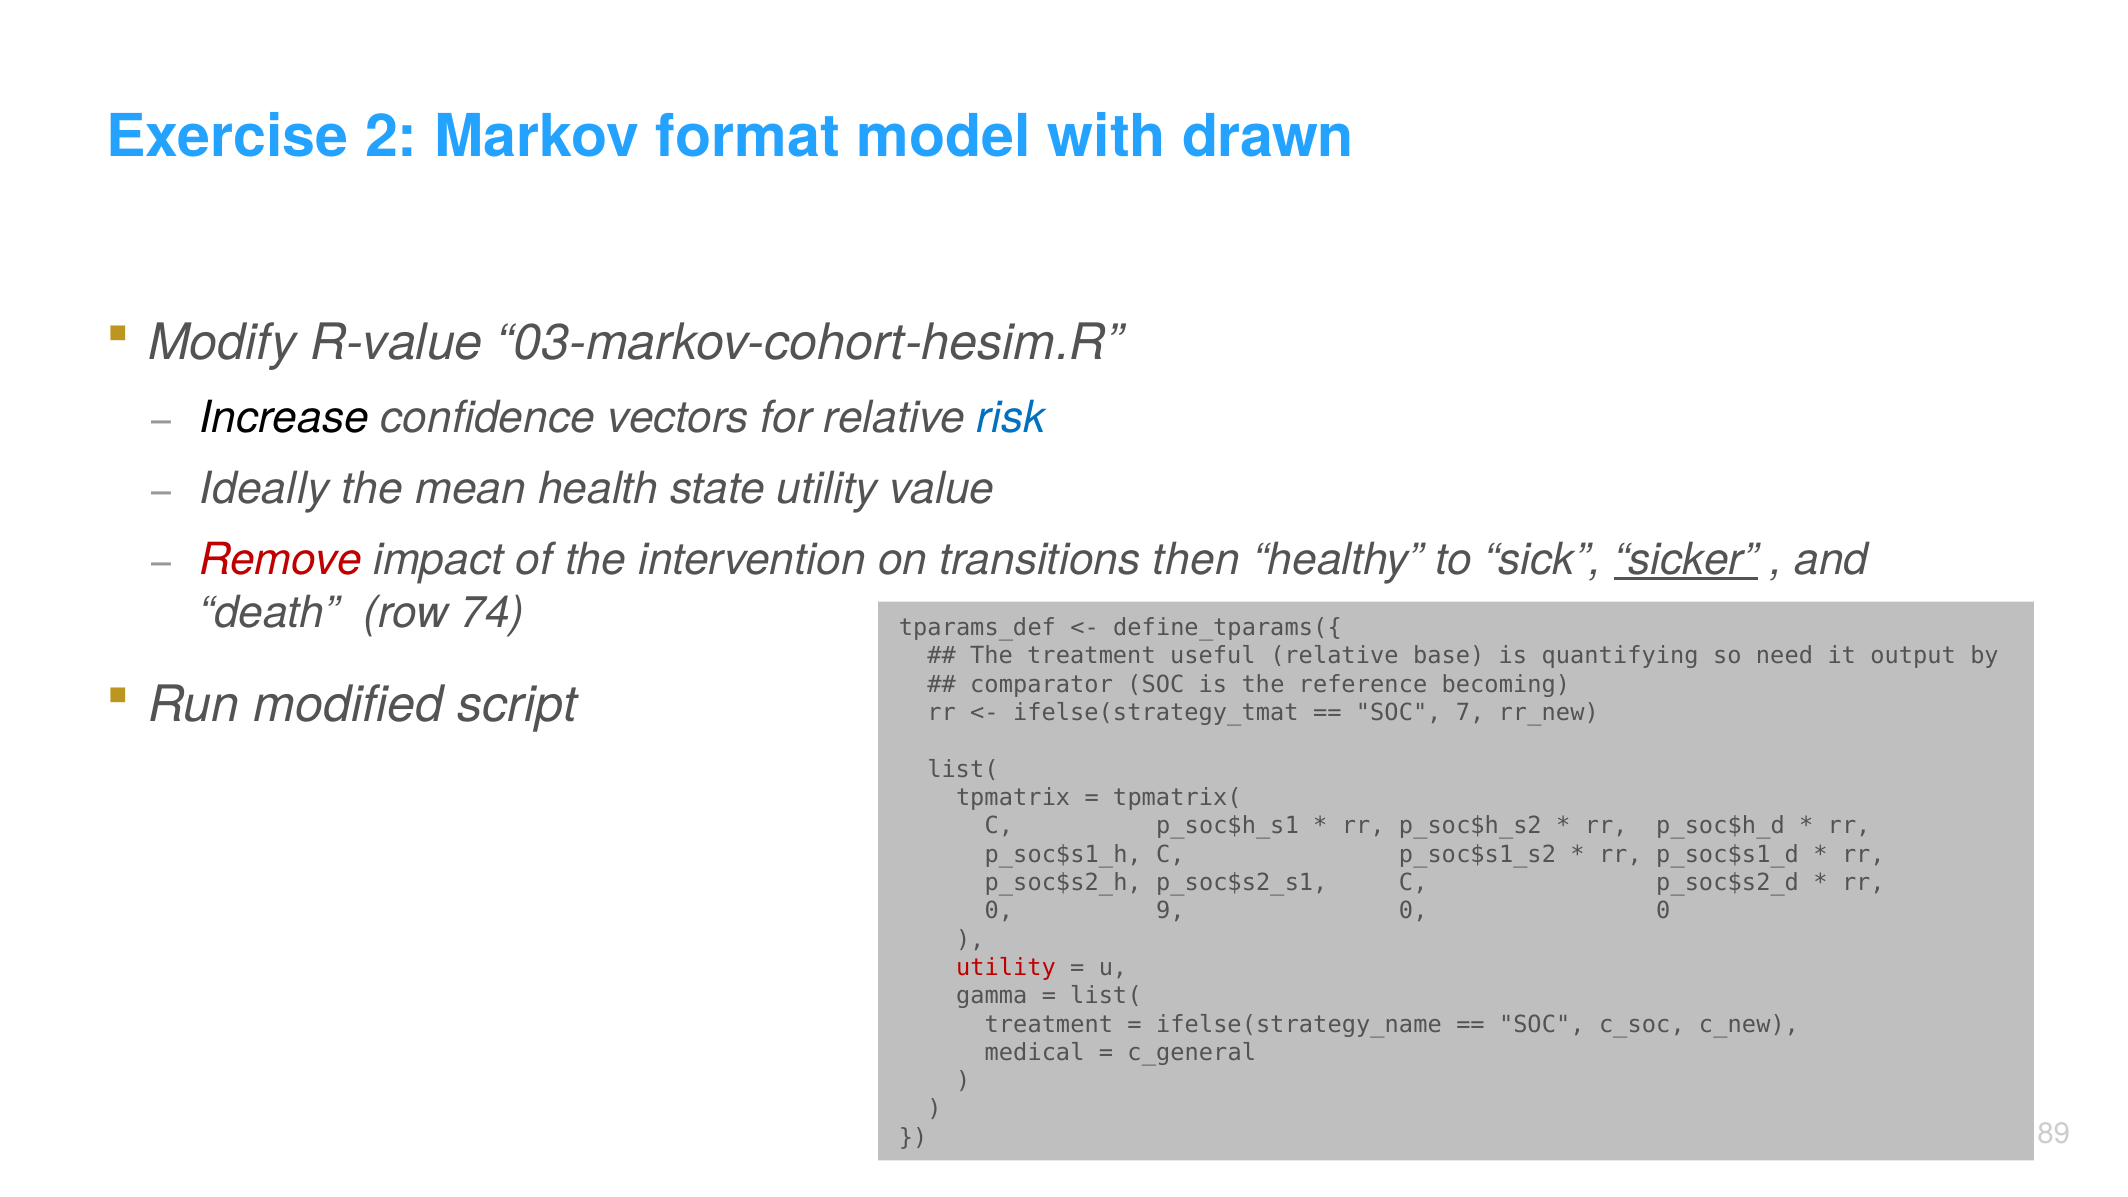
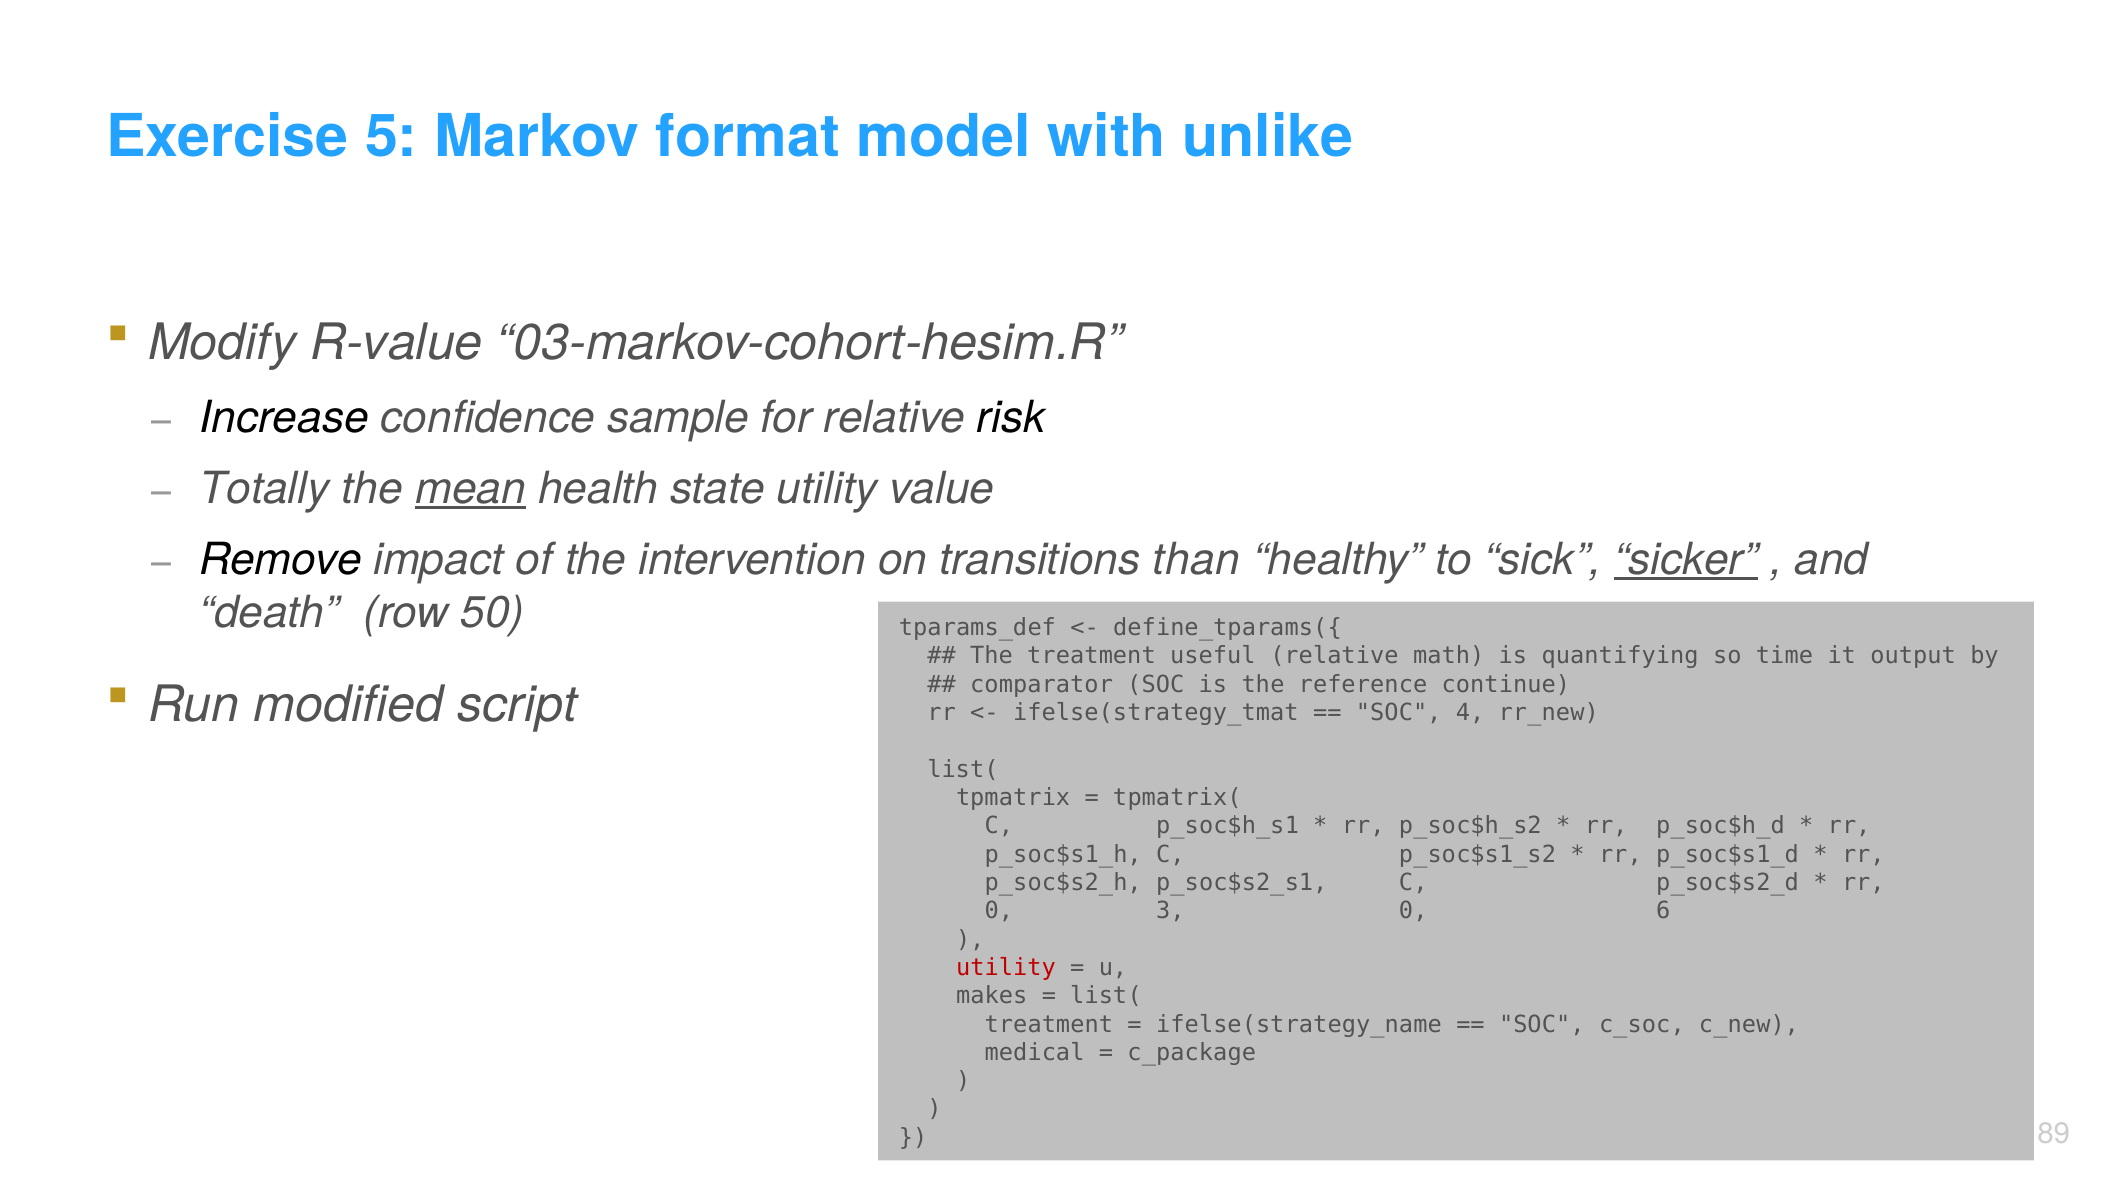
2: 2 -> 5
drawn: drawn -> unlike
vectors: vectors -> sample
risk colour: blue -> black
Ideally: Ideally -> Totally
mean underline: none -> present
Remove colour: red -> black
then: then -> than
74: 74 -> 50
base: base -> math
need: need -> time
becoming: becoming -> continue
7: 7 -> 4
9: 9 -> 3
0 0: 0 -> 6
gamma: gamma -> makes
c_general: c_general -> c_package
